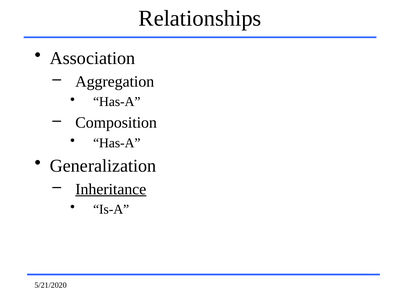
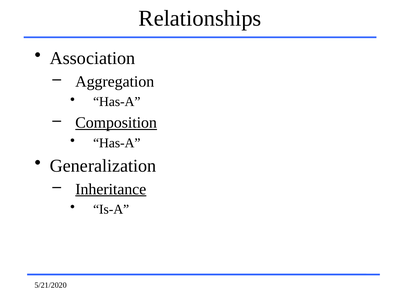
Composition underline: none -> present
